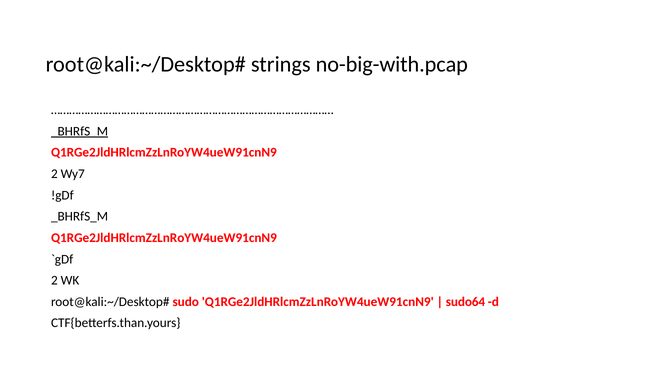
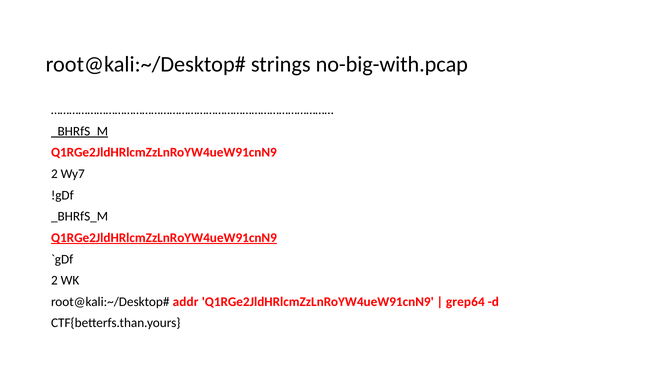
Q1RGe2JldHRlcmZzLnRoYW4ueW91cnN9 at (164, 237) underline: none -> present
sudo: sudo -> addr
sudo64: sudo64 -> grep64
